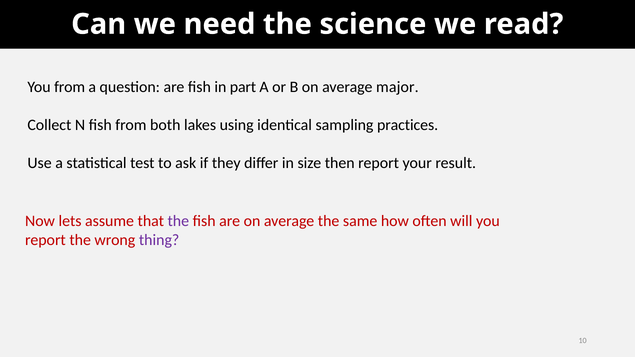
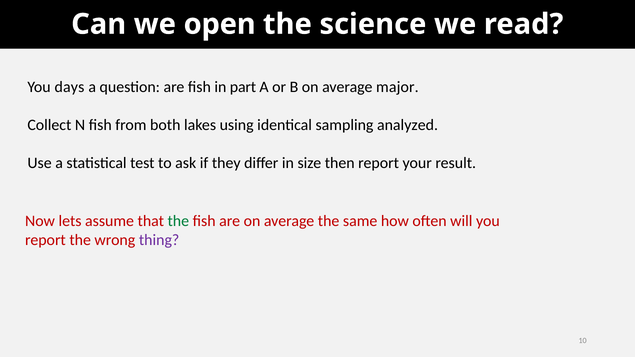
need: need -> open
You from: from -> days
practices: practices -> analyzed
the at (178, 221) colour: purple -> green
